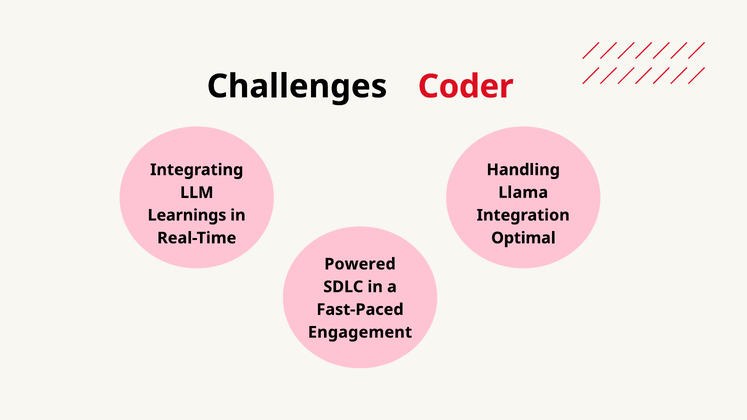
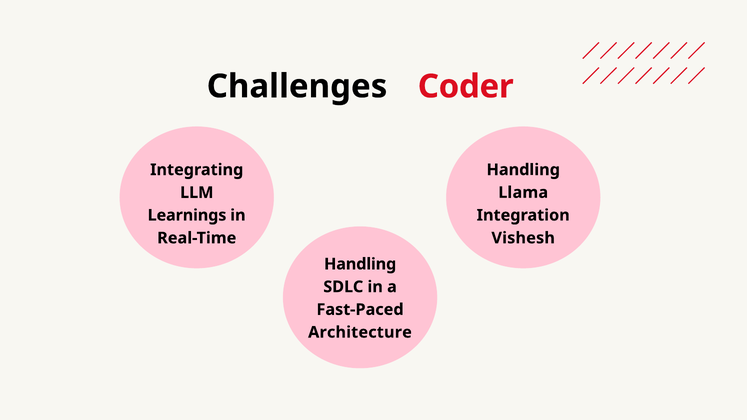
Optimal: Optimal -> Vishesh
Powered at (360, 264): Powered -> Handling
Engagement: Engagement -> Architecture
